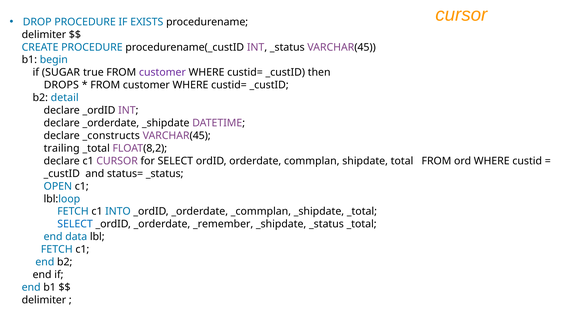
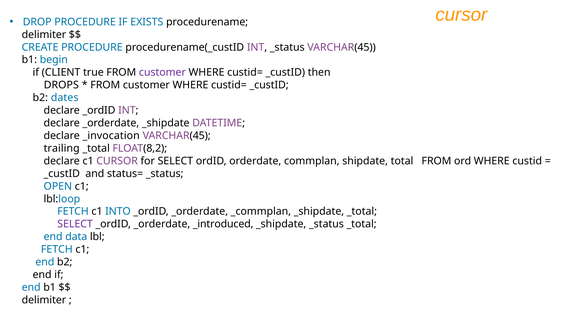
SUGAR: SUGAR -> CLIENT
detail: detail -> dates
_constructs: _constructs -> _invocation
SELECT at (75, 224) colour: blue -> purple
_remember: _remember -> _introduced
